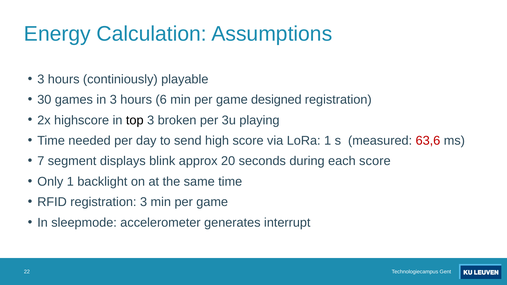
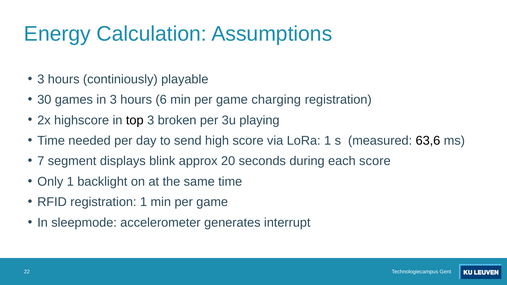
designed: designed -> charging
63,6 colour: red -> black
registration 3: 3 -> 1
